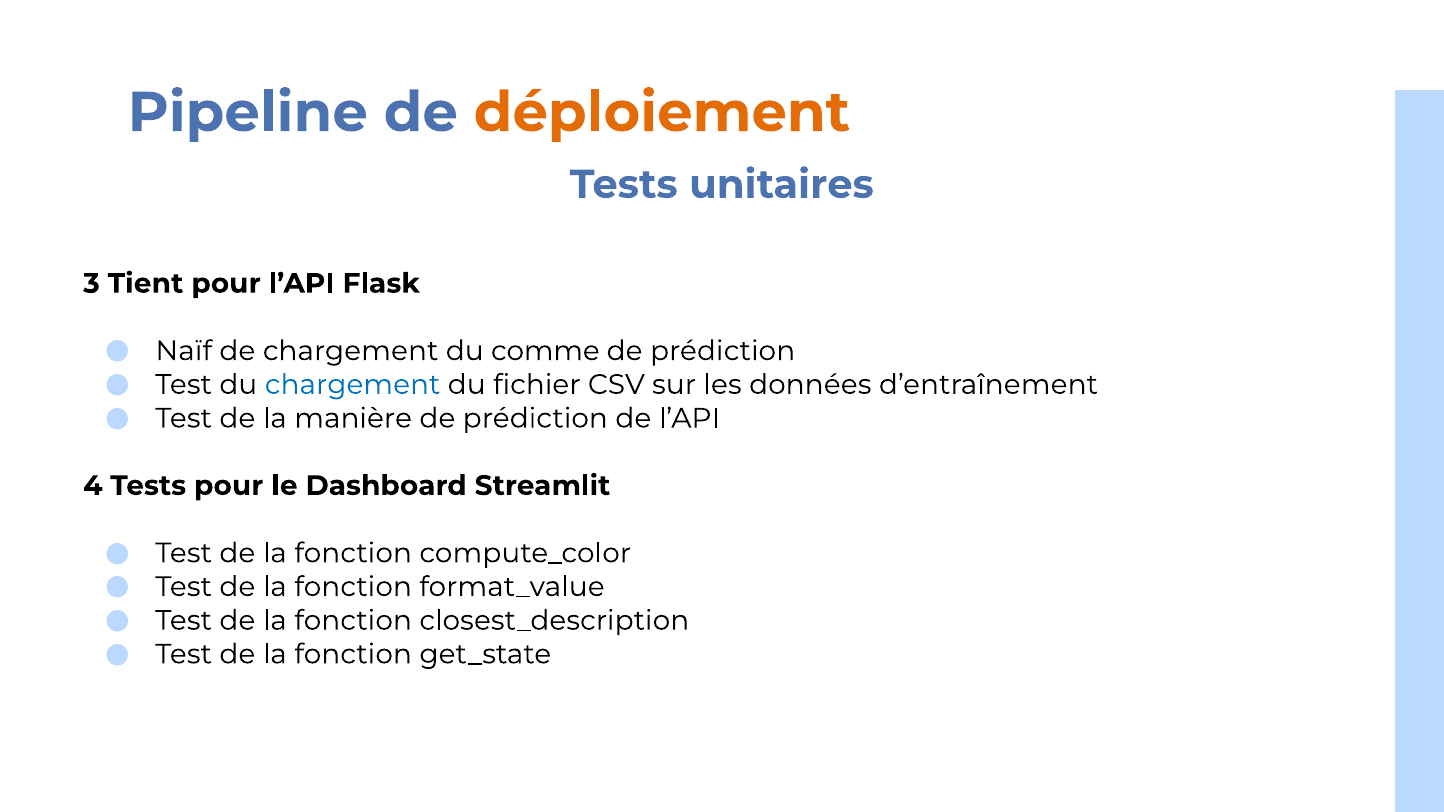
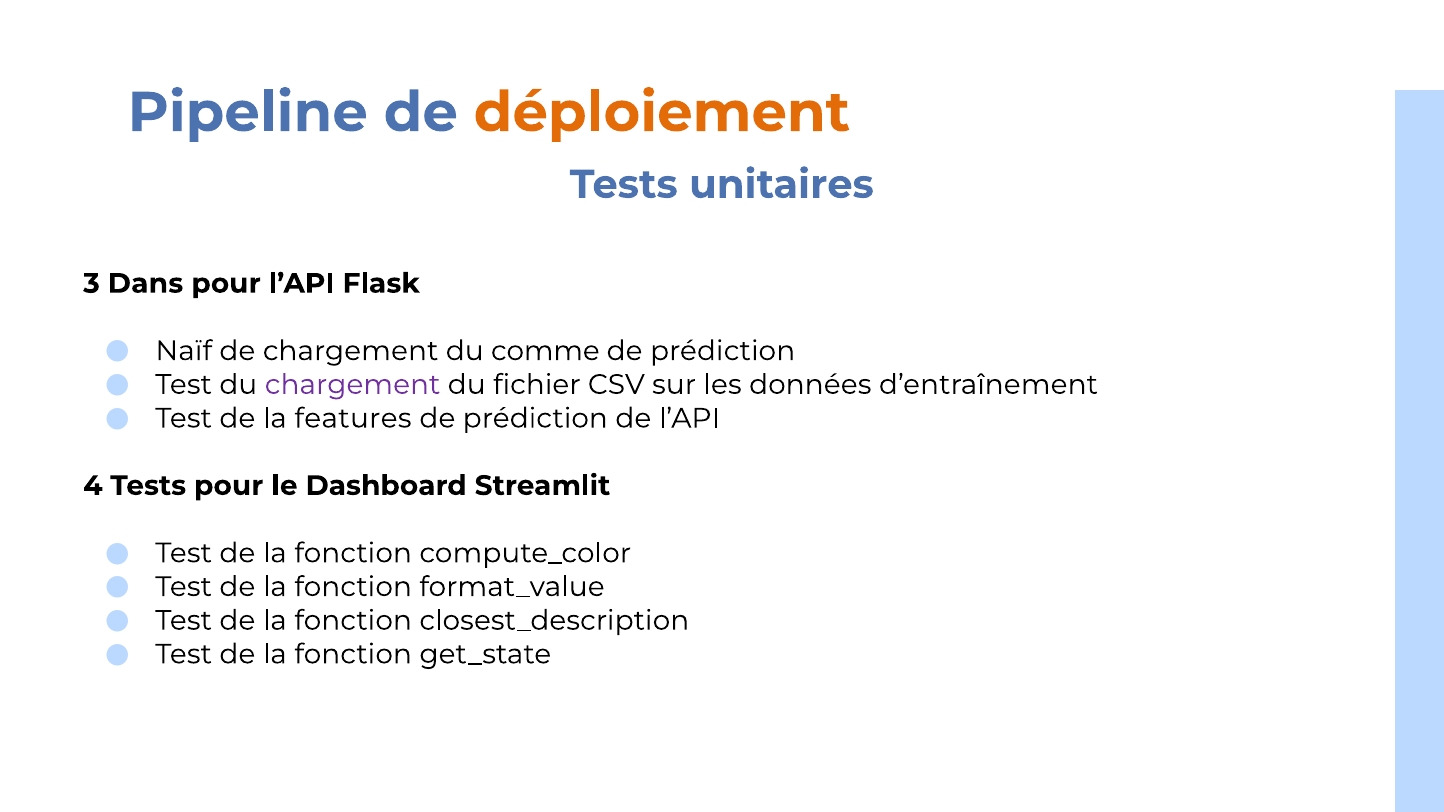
Tient: Tient -> Dans
chargement at (353, 385) colour: blue -> purple
manière: manière -> features
